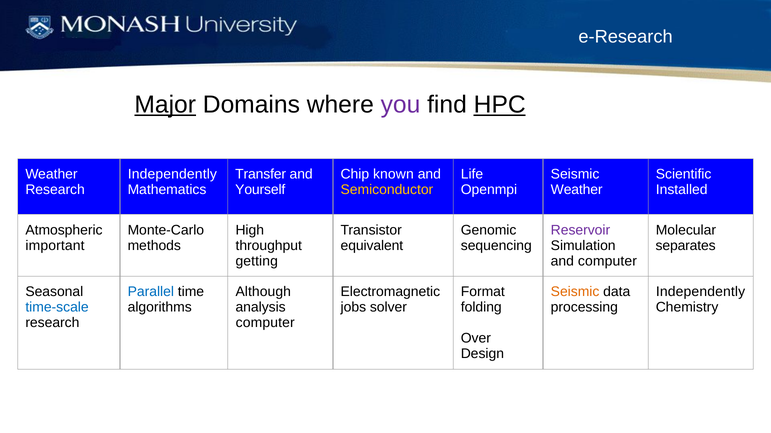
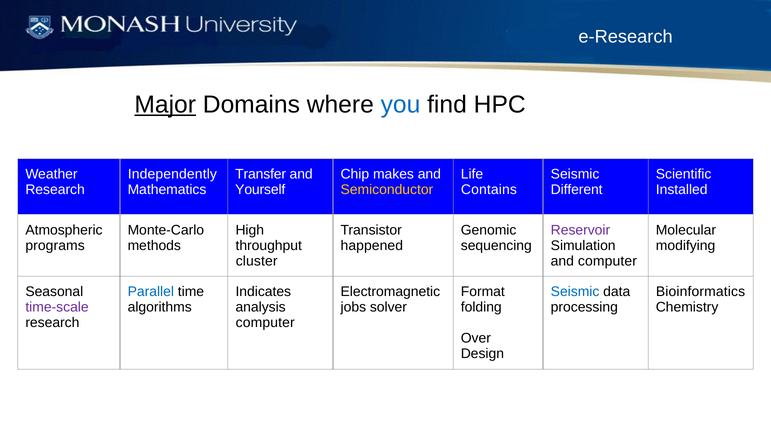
you colour: purple -> blue
HPC underline: present -> none
known: known -> makes
Openmpi: Openmpi -> Contains
Weather at (577, 190): Weather -> Different
important: important -> programs
equivalent: equivalent -> happened
separates: separates -> modifying
getting: getting -> cluster
Although: Although -> Indicates
Seismic at (575, 292) colour: orange -> blue
Independently at (701, 292): Independently -> Bioinformatics
time-scale colour: blue -> purple
